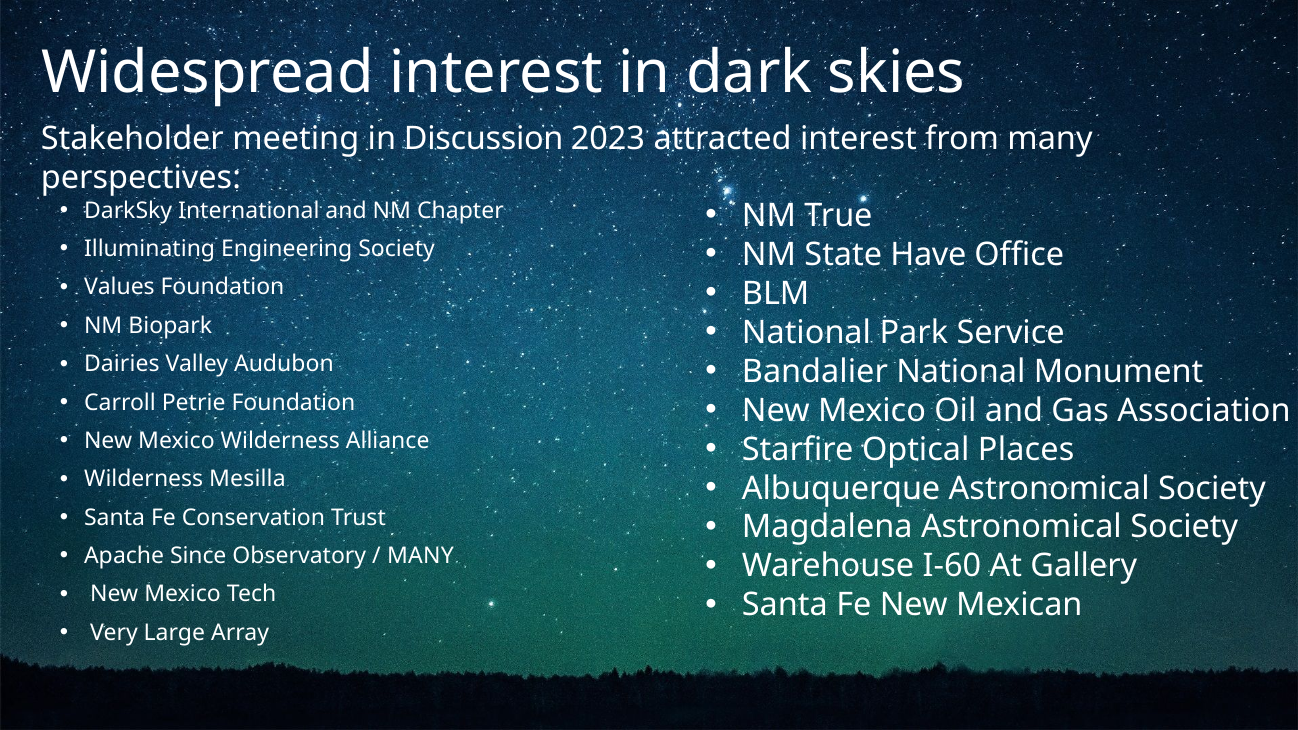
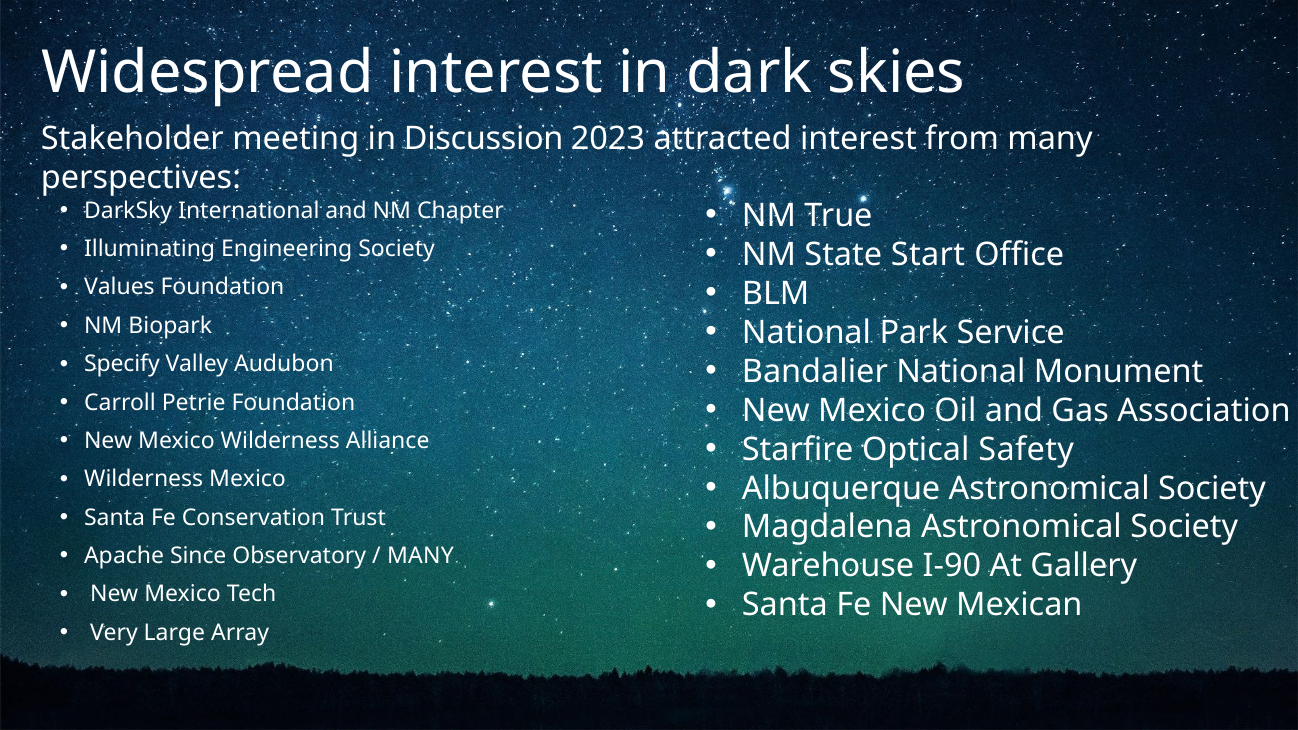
Have: Have -> Start
Dairies: Dairies -> Specify
Places: Places -> Safety
Wilderness Mesilla: Mesilla -> Mexico
I-60: I-60 -> I-90
